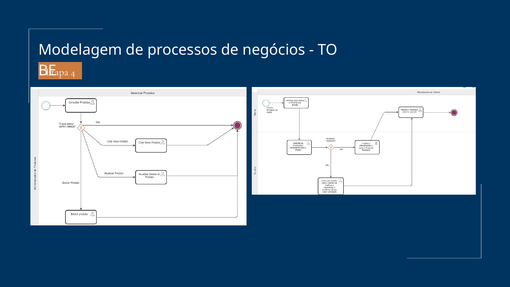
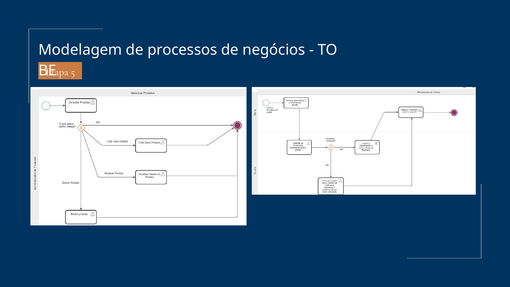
4: 4 -> 5
